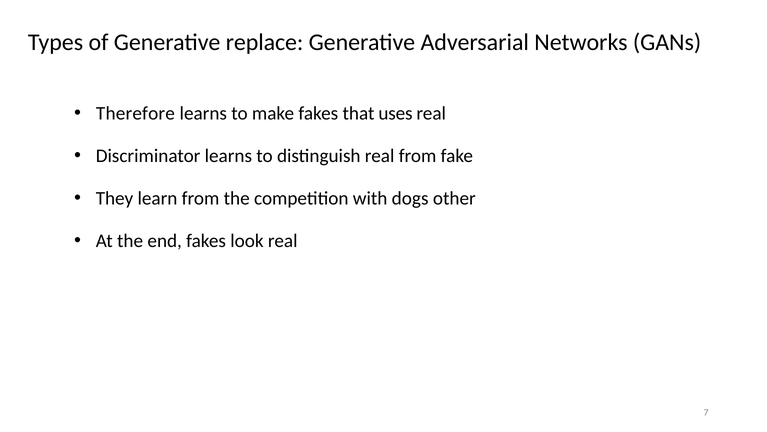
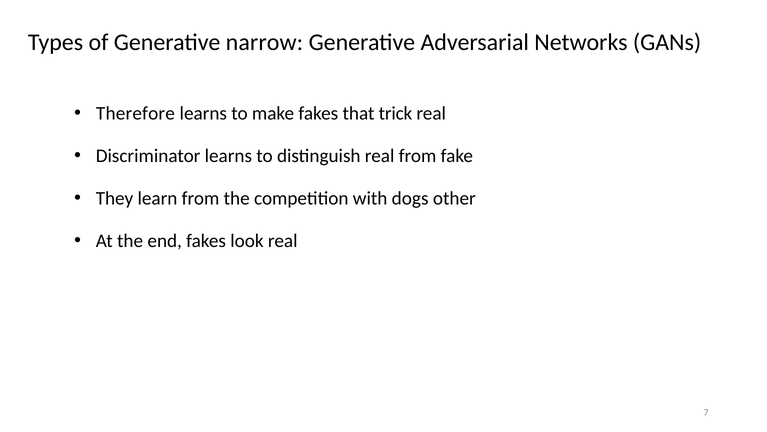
replace: replace -> narrow
uses: uses -> trick
